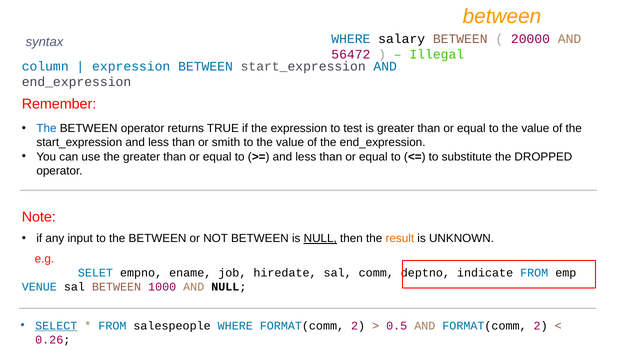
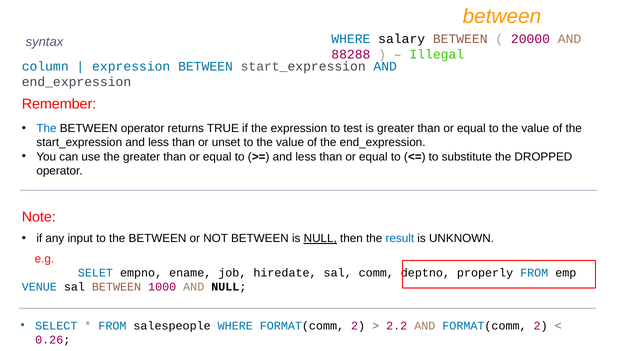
56472: 56472 -> 88288
smith: smith -> unset
result colour: orange -> blue
indicate: indicate -> properly
SELECT underline: present -> none
0.5: 0.5 -> 2.2
